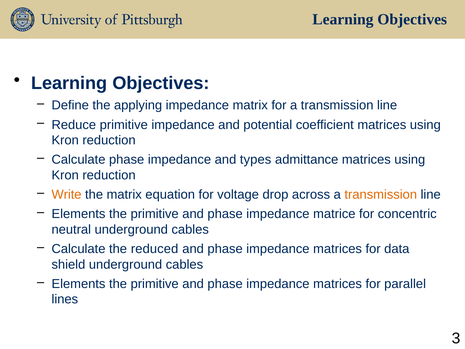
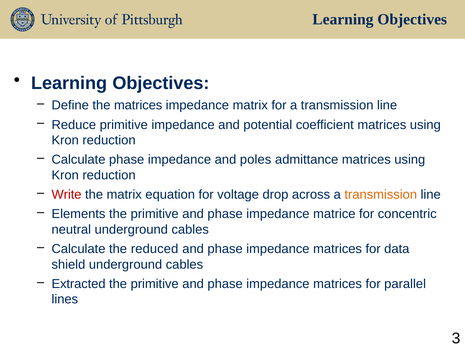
the applying: applying -> matrices
types: types -> poles
Write colour: orange -> red
Elements at (78, 284): Elements -> Extracted
